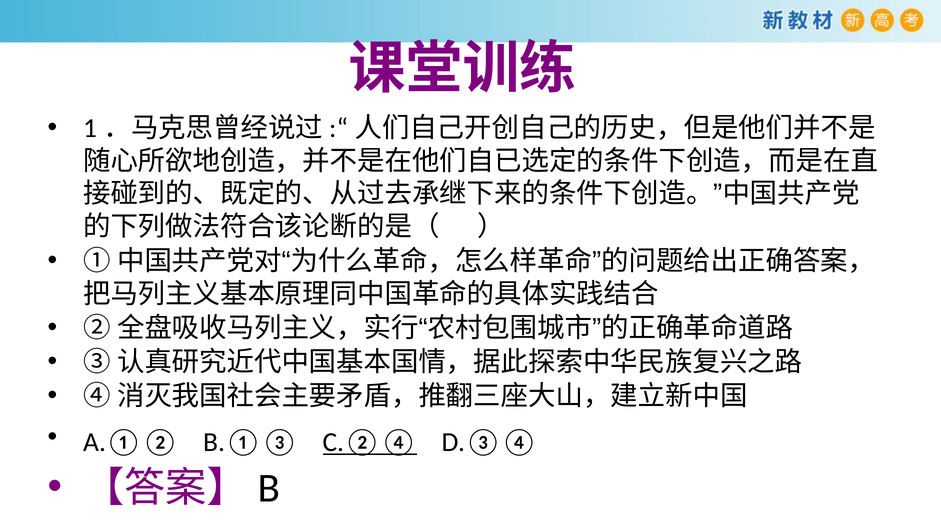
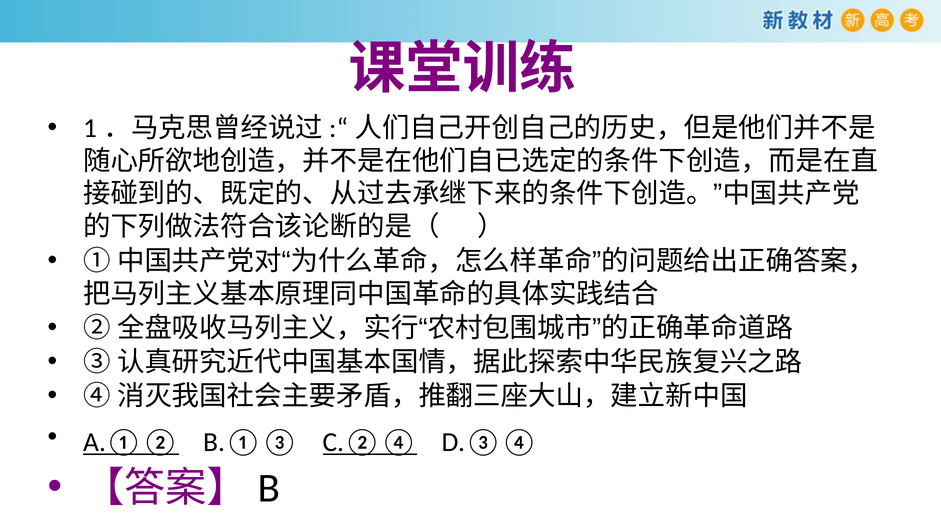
A.①② underline: none -> present
